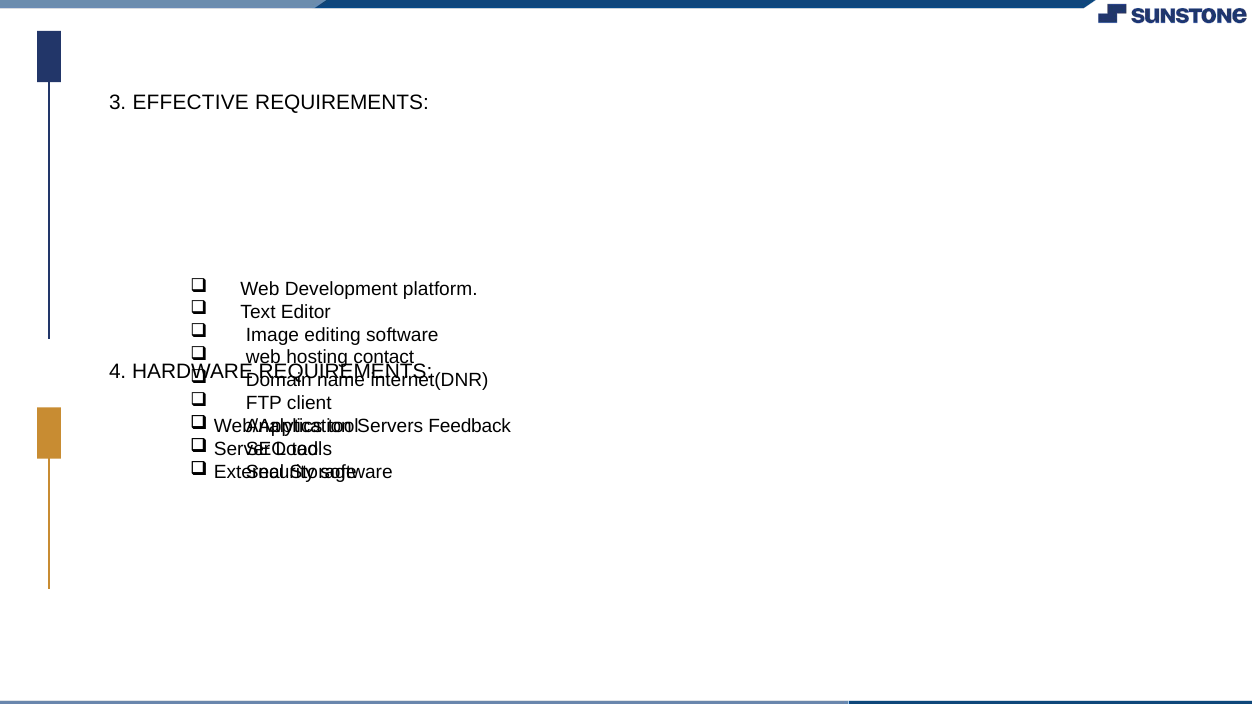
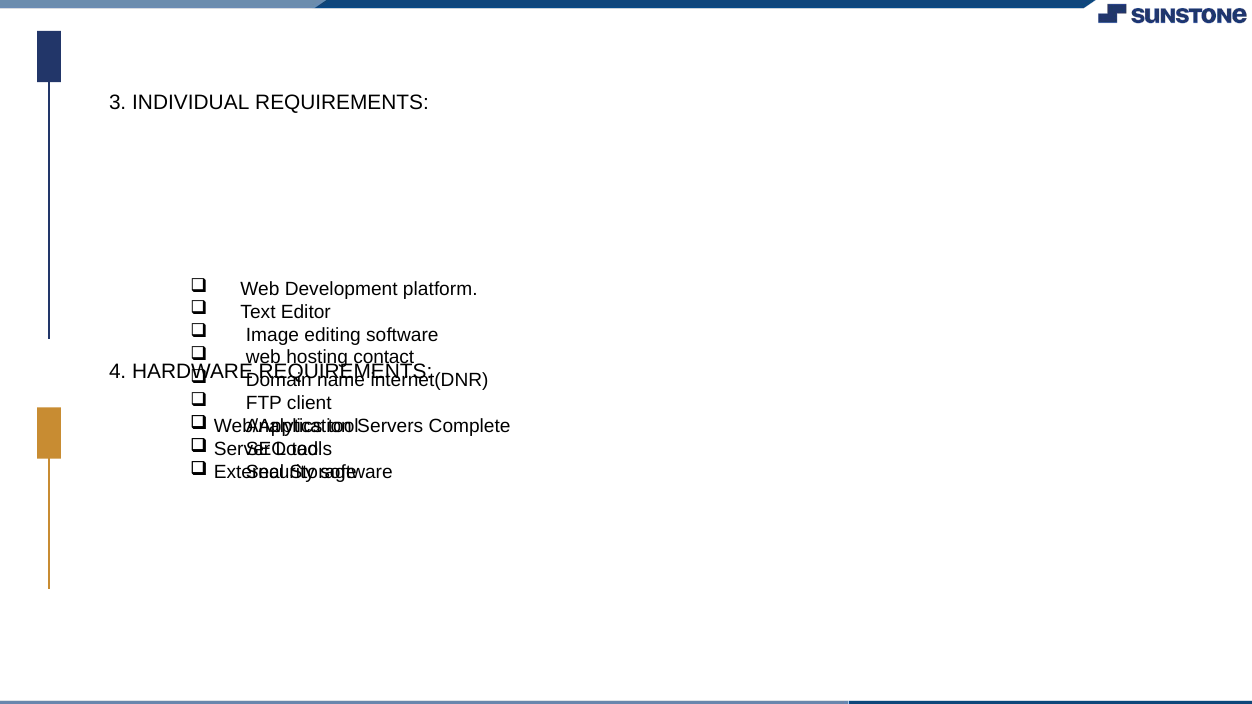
EFFECTIVE: EFFECTIVE -> INDIVIDUAL
Feedback: Feedback -> Complete
